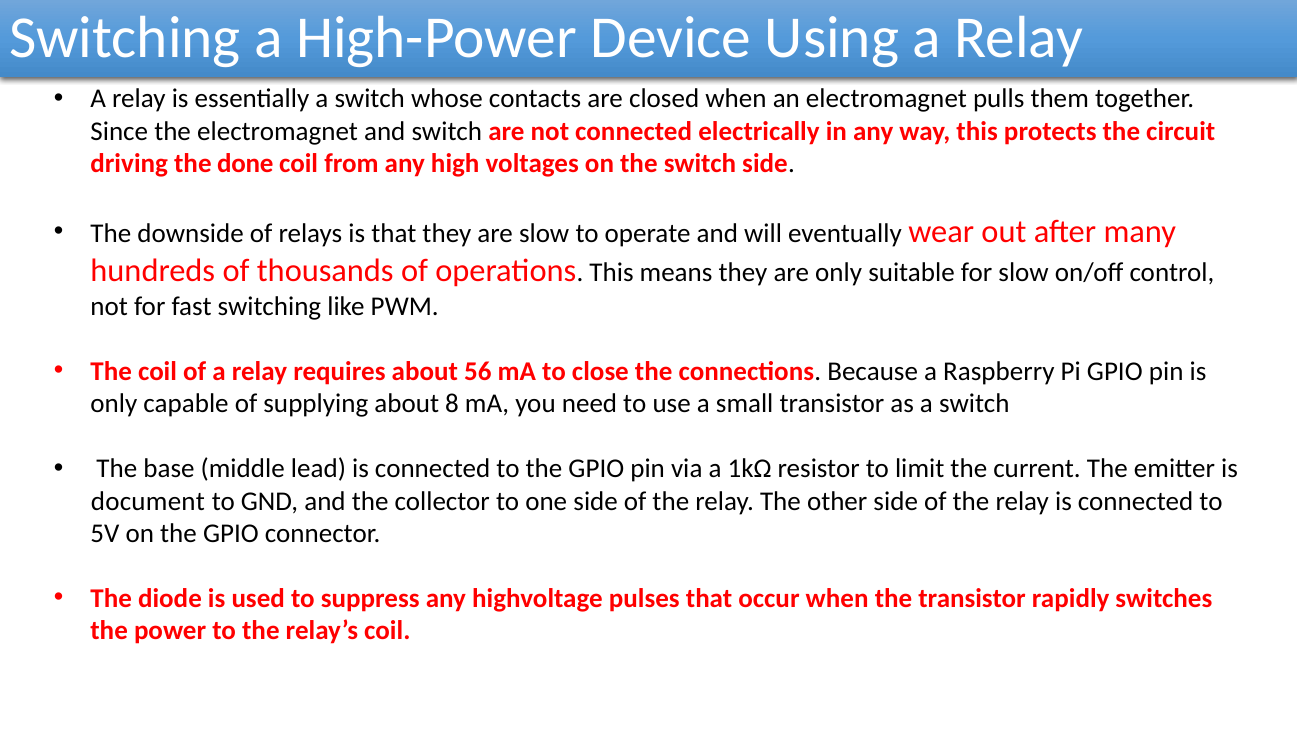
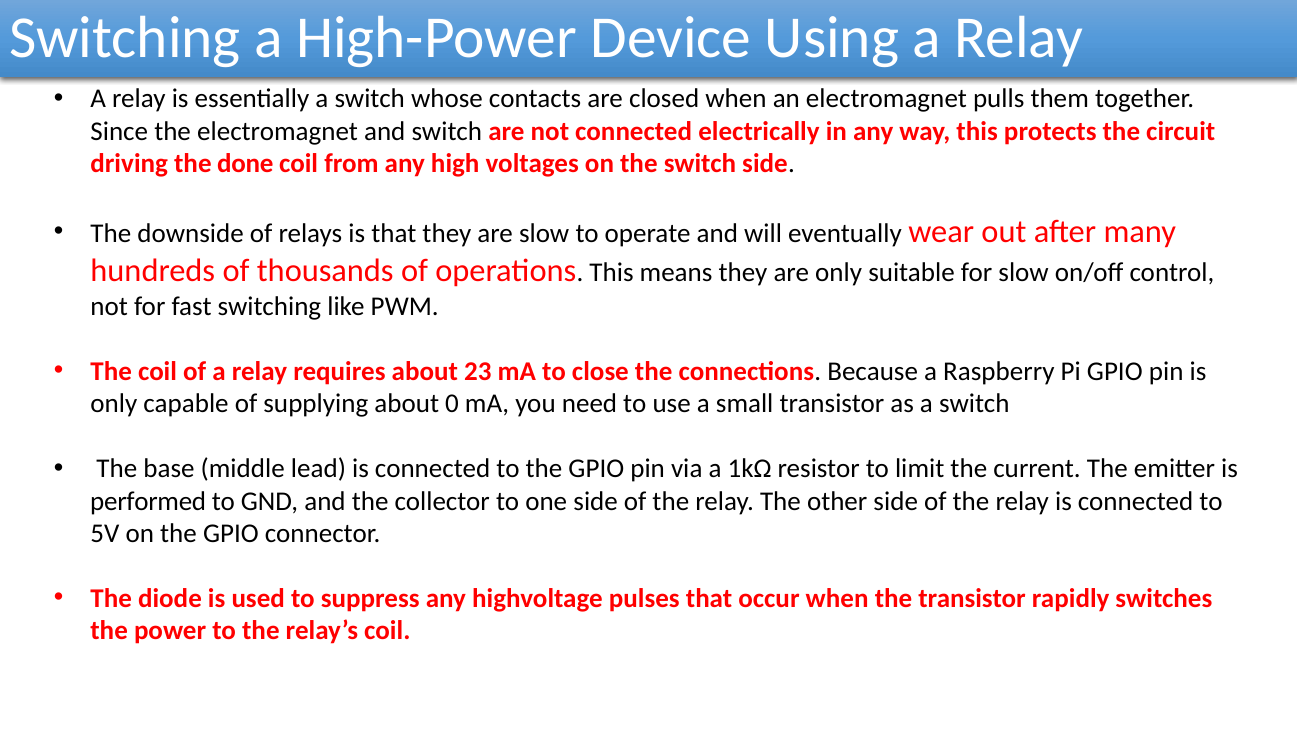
56: 56 -> 23
8: 8 -> 0
document: document -> performed
